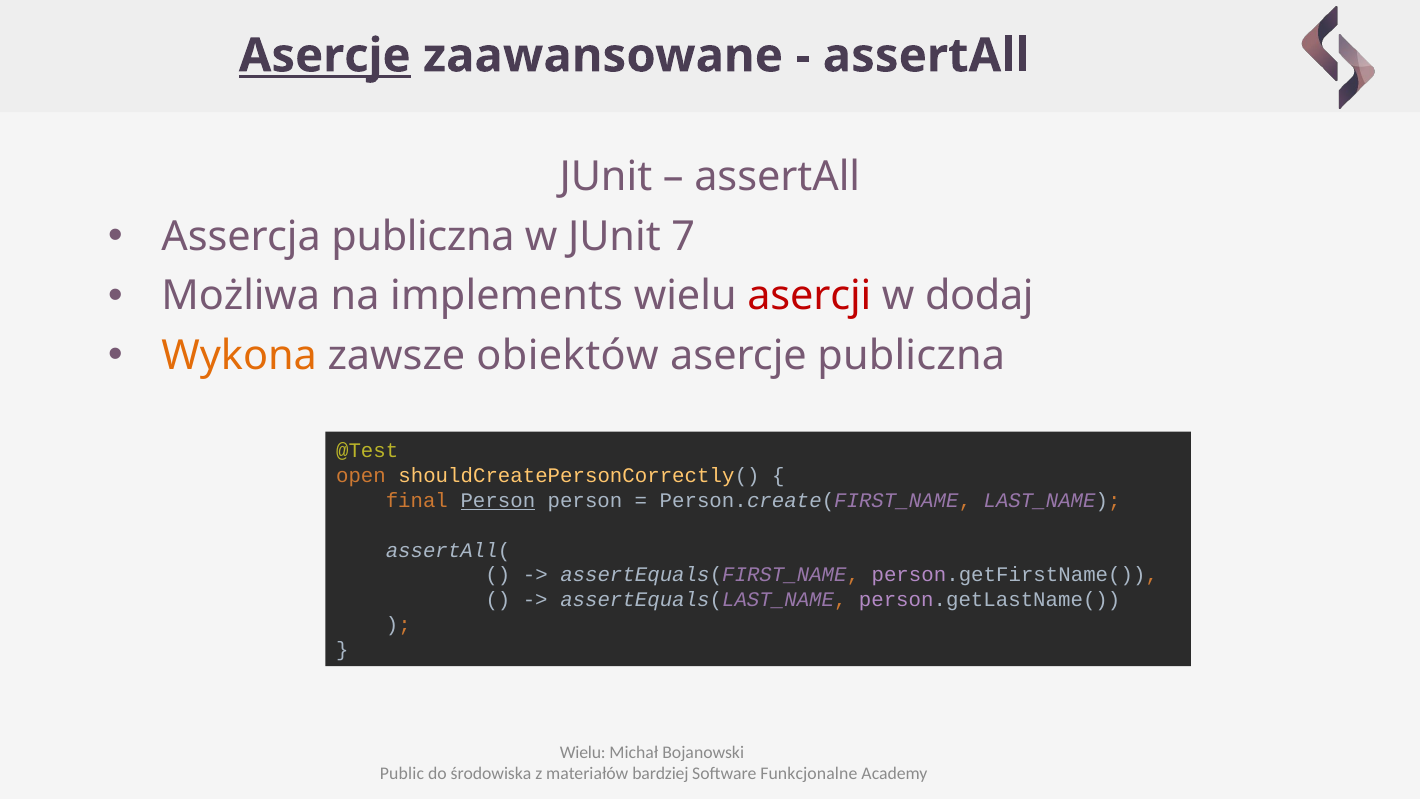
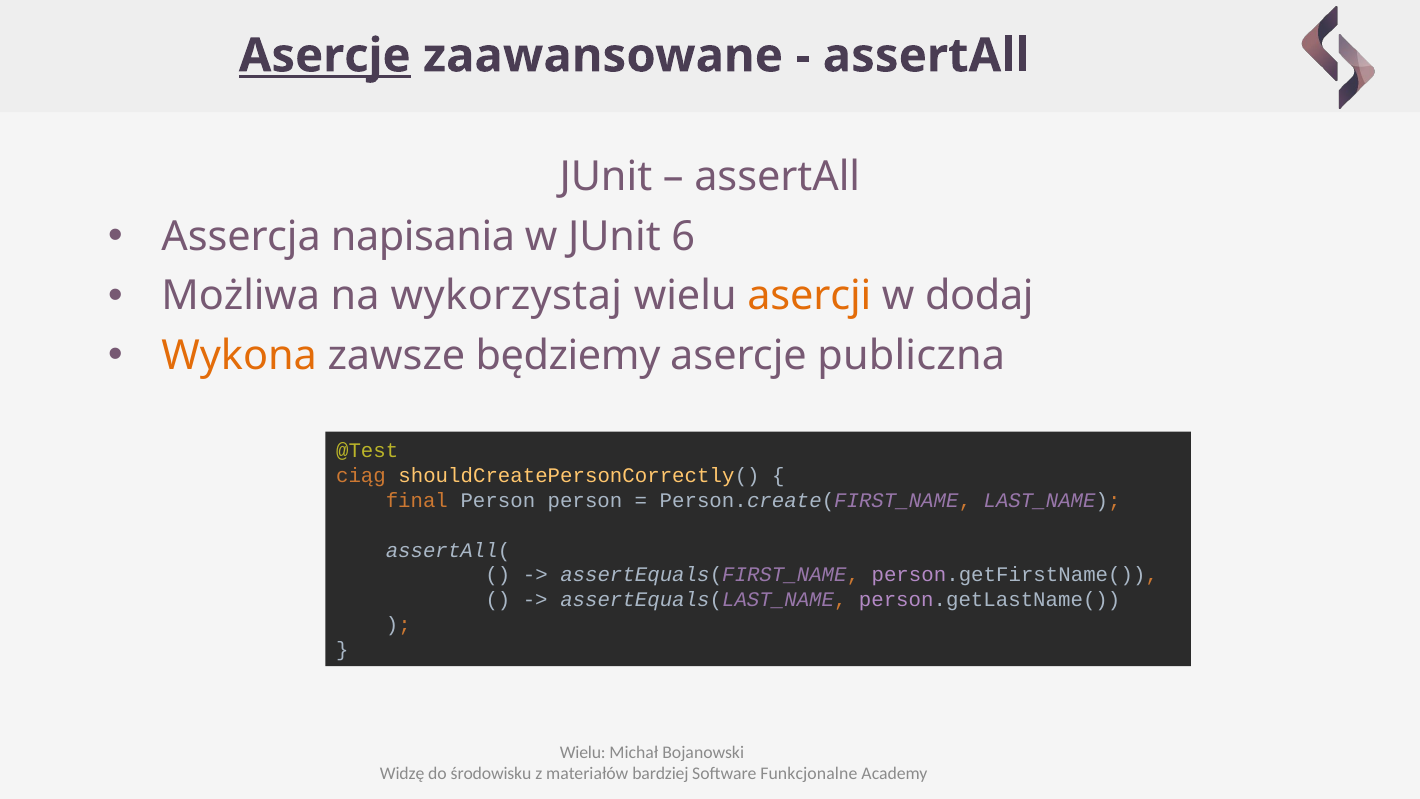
Assercja publiczna: publiczna -> napisania
7: 7 -> 6
implements: implements -> wykorzystaj
asercji colour: red -> orange
obiektów: obiektów -> będziemy
open: open -> ciąg
Person at (498, 500) underline: present -> none
Public: Public -> Widzę
środowiska: środowiska -> środowisku
